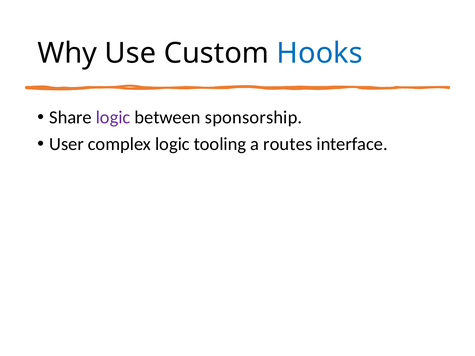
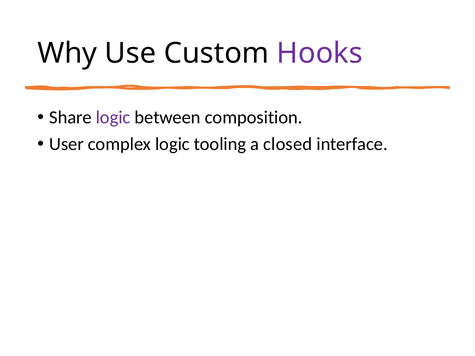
Hooks colour: blue -> purple
sponsorship: sponsorship -> composition
routes: routes -> closed
